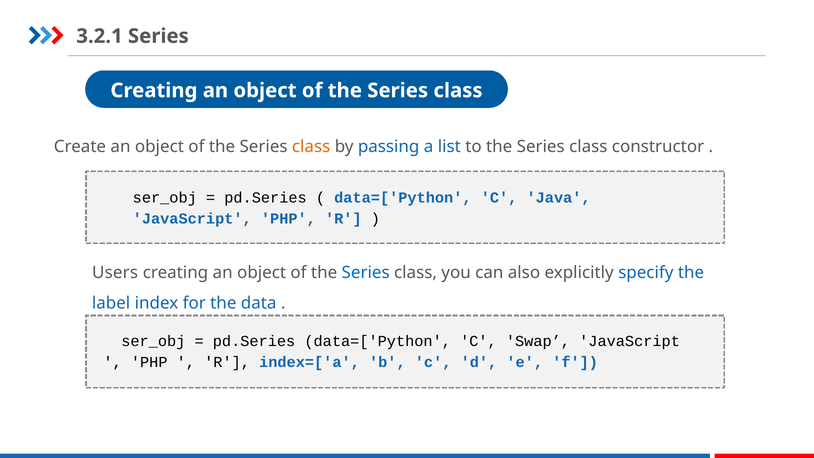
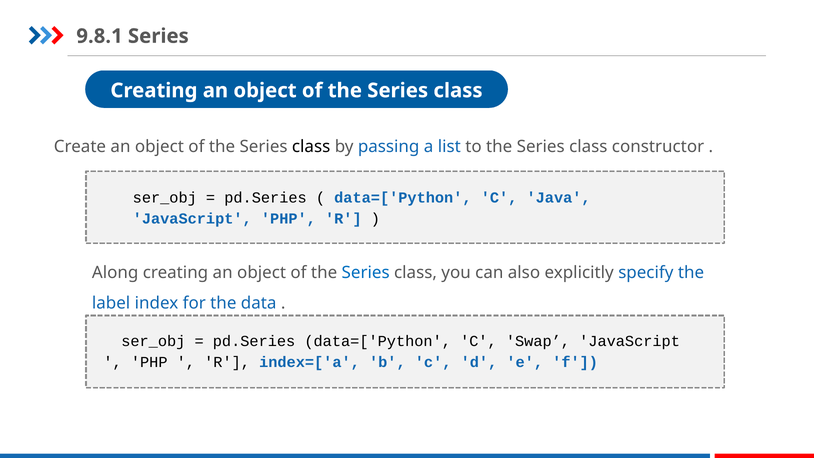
3.2.1: 3.2.1 -> 9.8.1
class at (311, 147) colour: orange -> black
Users: Users -> Along
